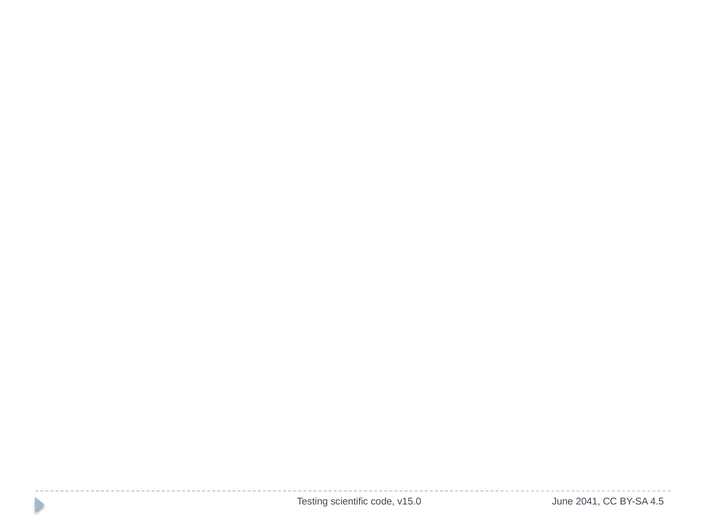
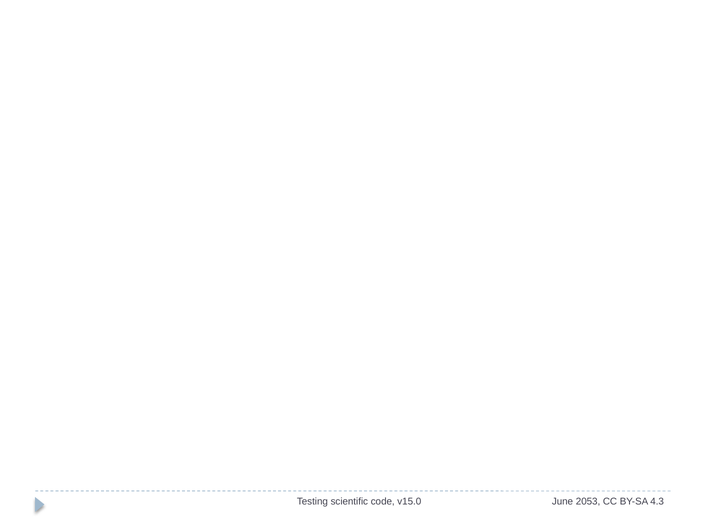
2041: 2041 -> 2053
4.5: 4.5 -> 4.3
